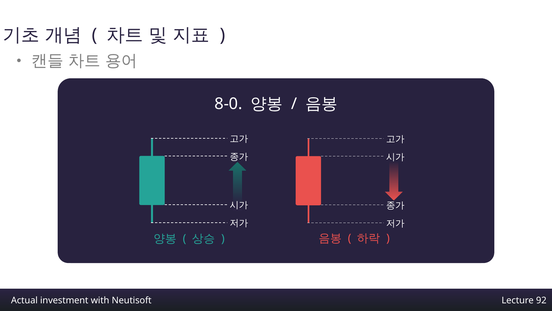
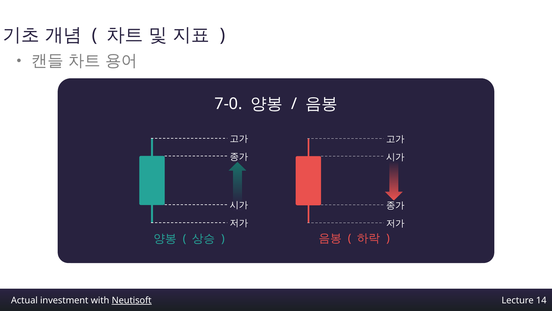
8-0: 8-0 -> 7-0
Neutisoft underline: none -> present
92: 92 -> 14
